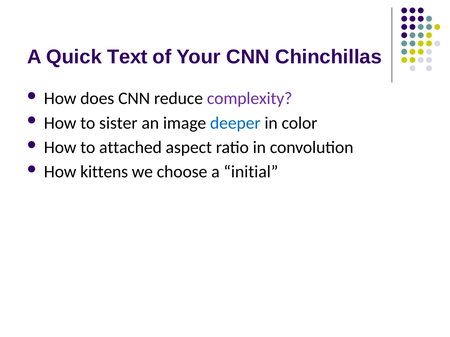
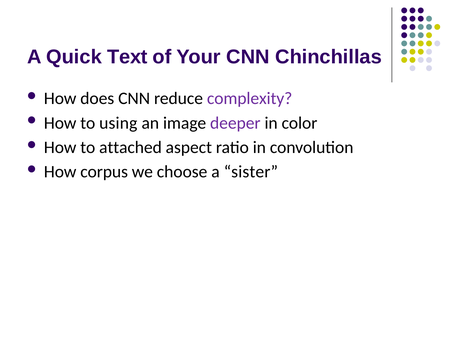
sister: sister -> using
deeper colour: blue -> purple
kittens: kittens -> corpus
initial: initial -> sister
